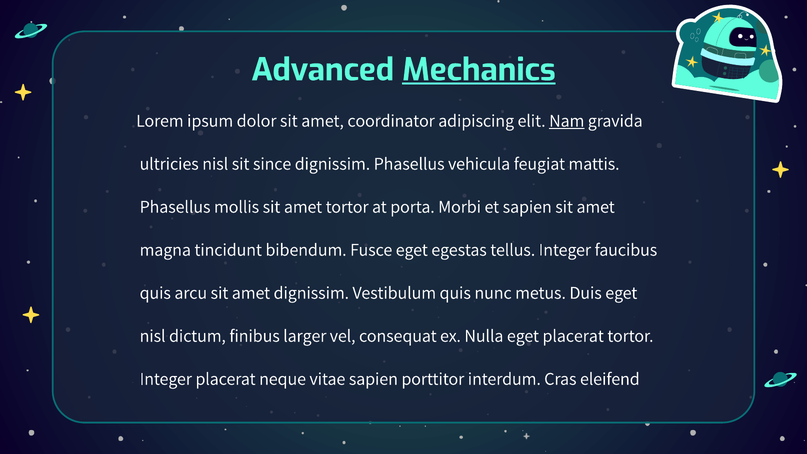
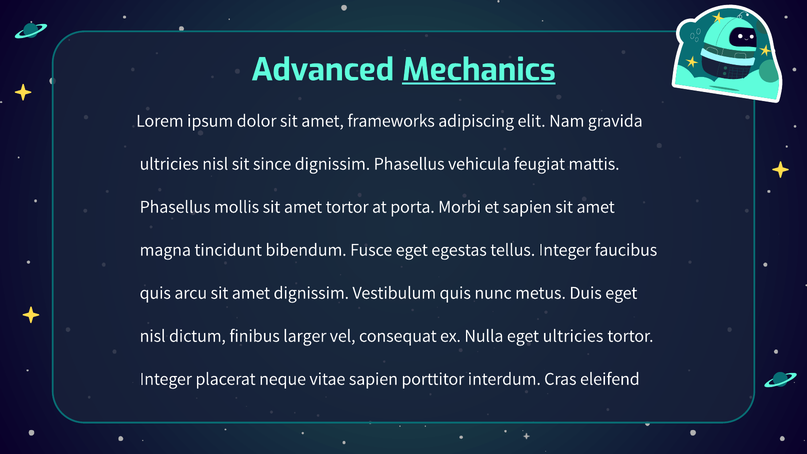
coordinator: coordinator -> frameworks
Nam underline: present -> none
eget placerat: placerat -> ultricies
